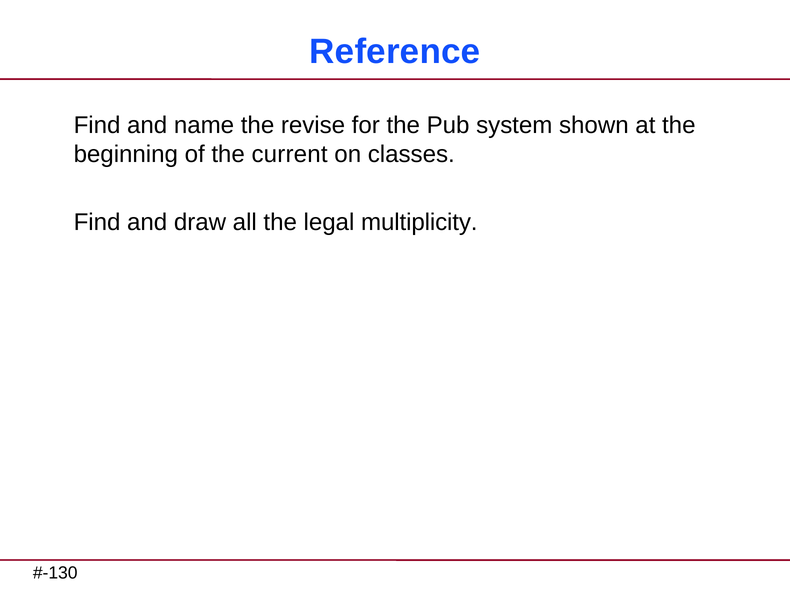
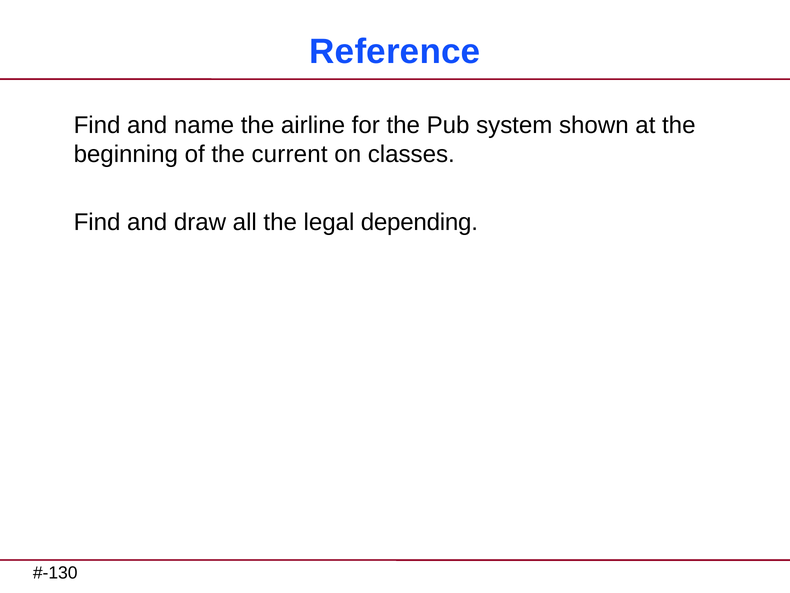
revise: revise -> airline
multiplicity: multiplicity -> depending
